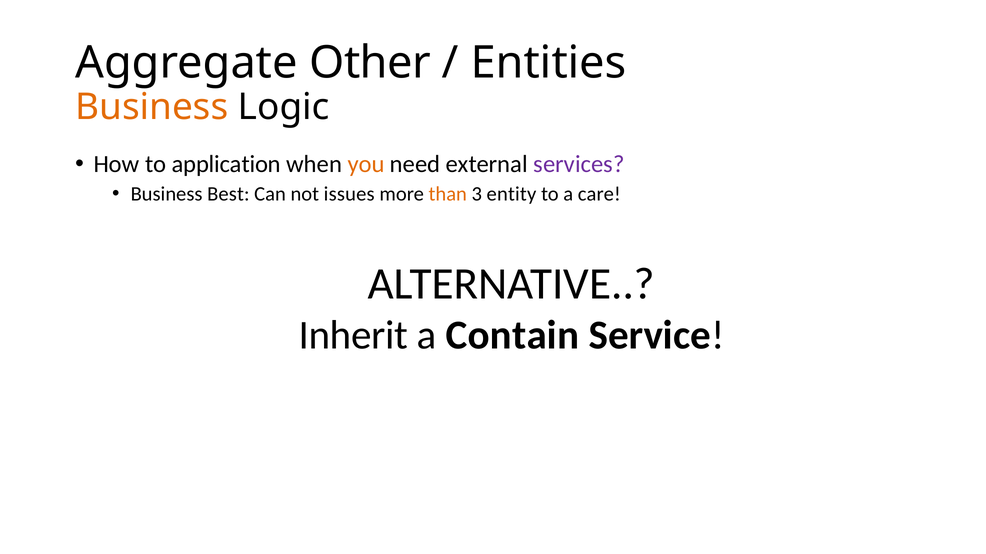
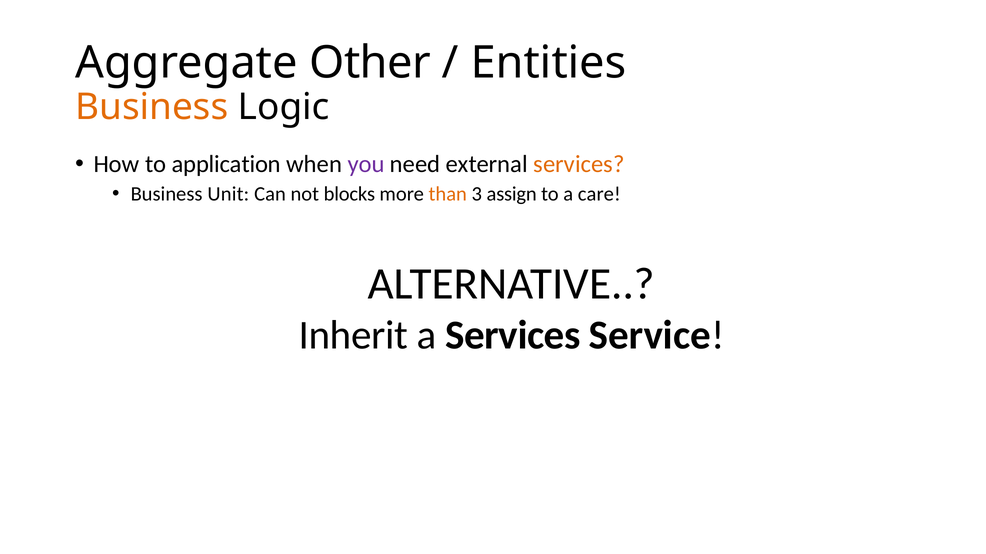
you colour: orange -> purple
services at (579, 165) colour: purple -> orange
Best: Best -> Unit
issues: issues -> blocks
entity: entity -> assign
a Contain: Contain -> Services
